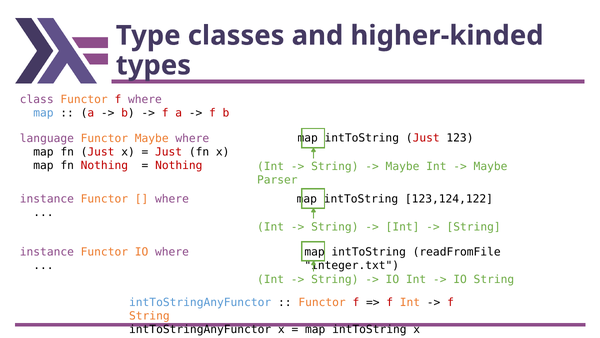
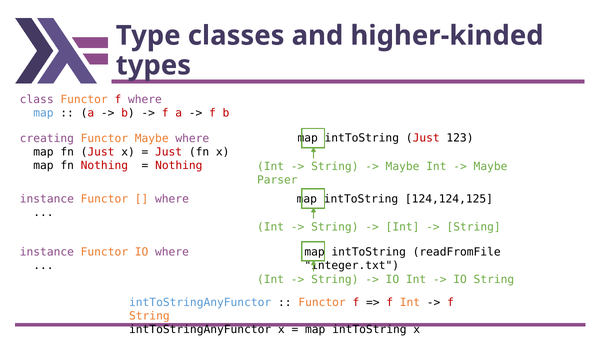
language: language -> creating
123,124,122: 123,124,122 -> 124,124,125
